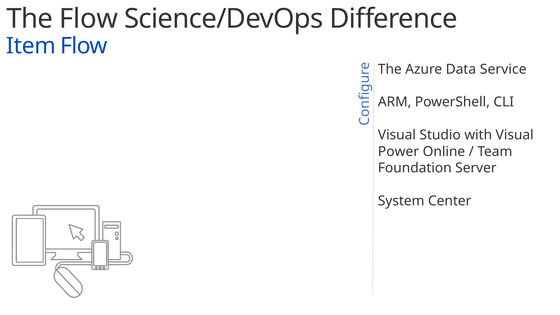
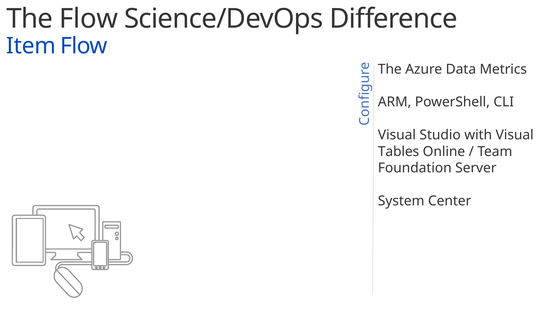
Service: Service -> Metrics
Power: Power -> Tables
